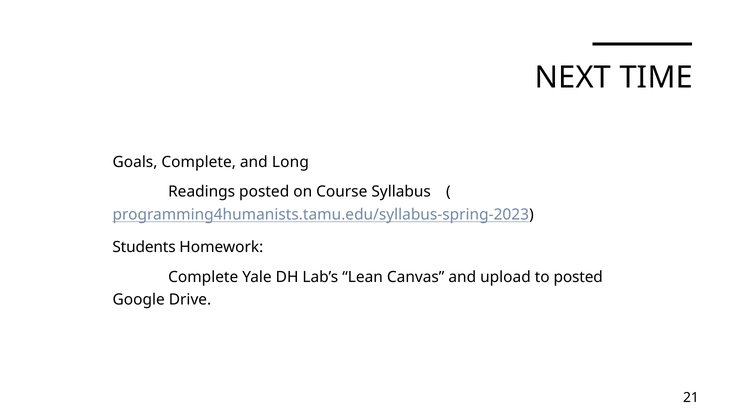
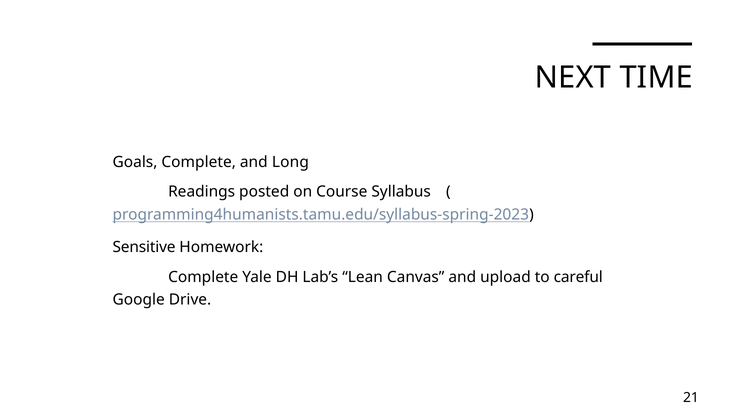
Students: Students -> Sensitive
to posted: posted -> careful
